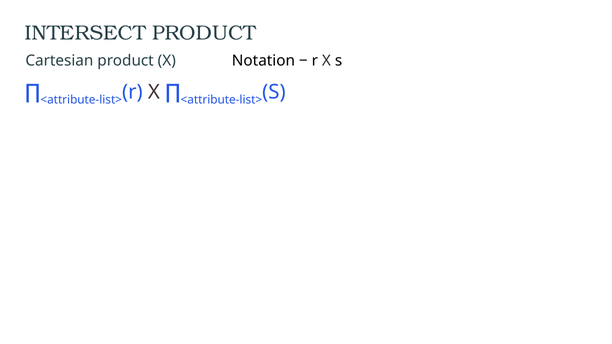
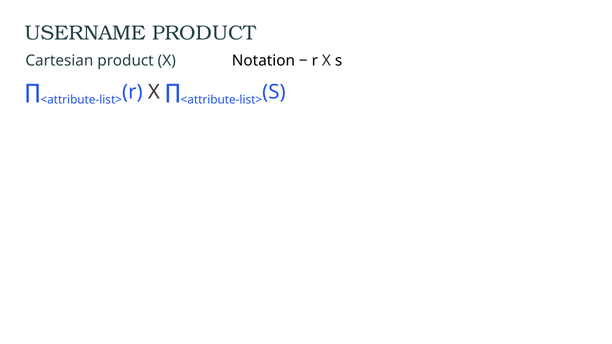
INTERSECT: INTERSECT -> USERNAME
